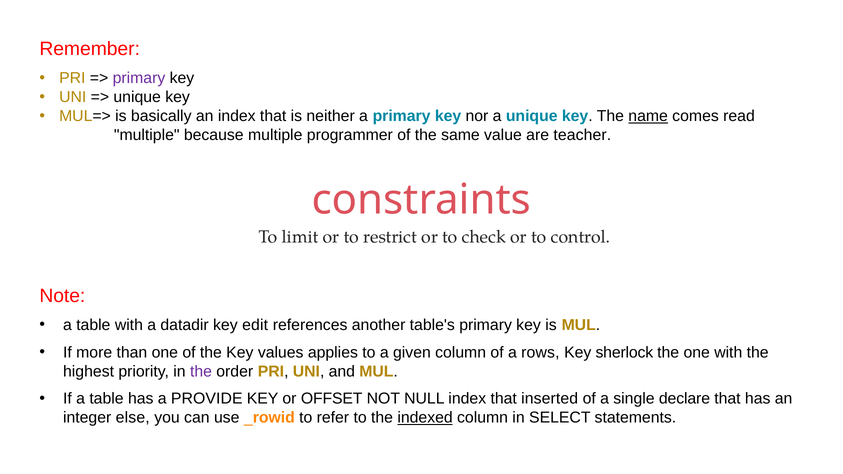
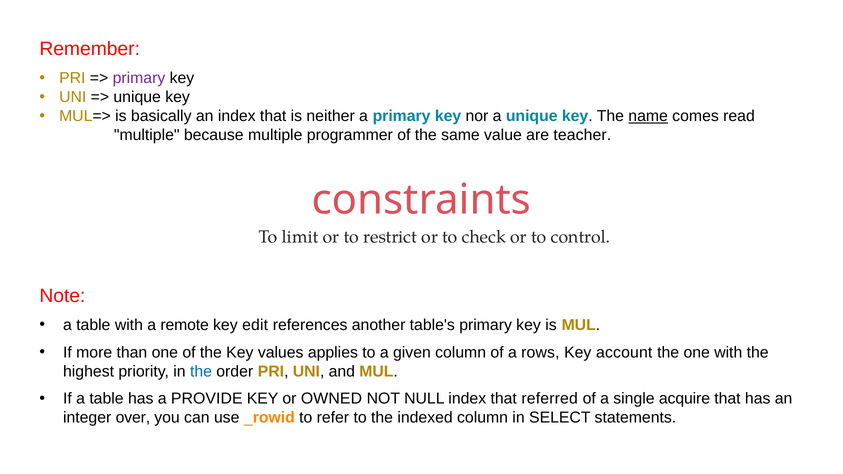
datadir: datadir -> remote
sherlock: sherlock -> account
the at (201, 371) colour: purple -> blue
OFFSET: OFFSET -> OWNED
inserted: inserted -> referred
declare: declare -> acquire
else: else -> over
indexed underline: present -> none
